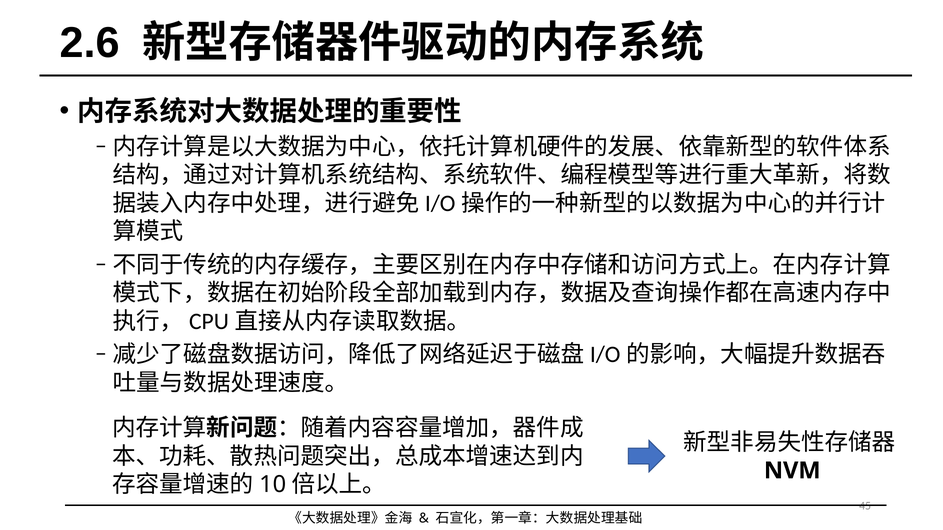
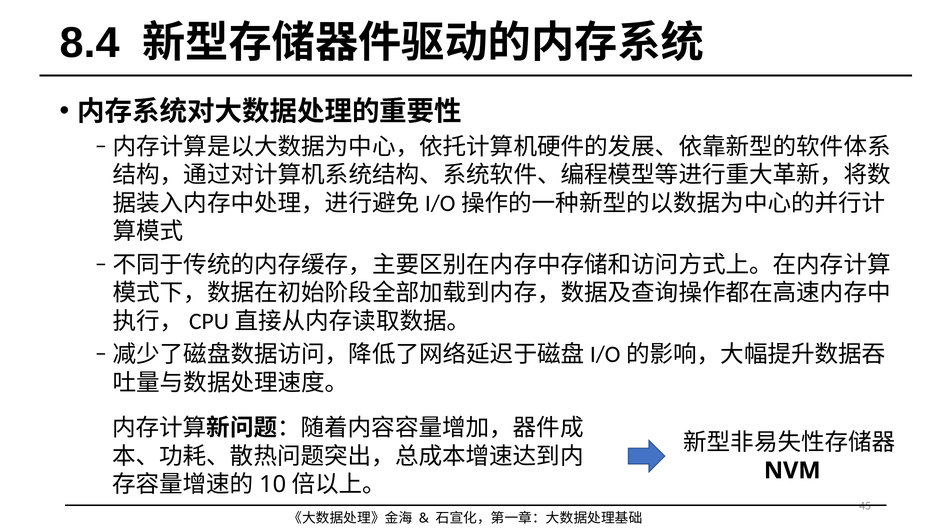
2.6: 2.6 -> 8.4
